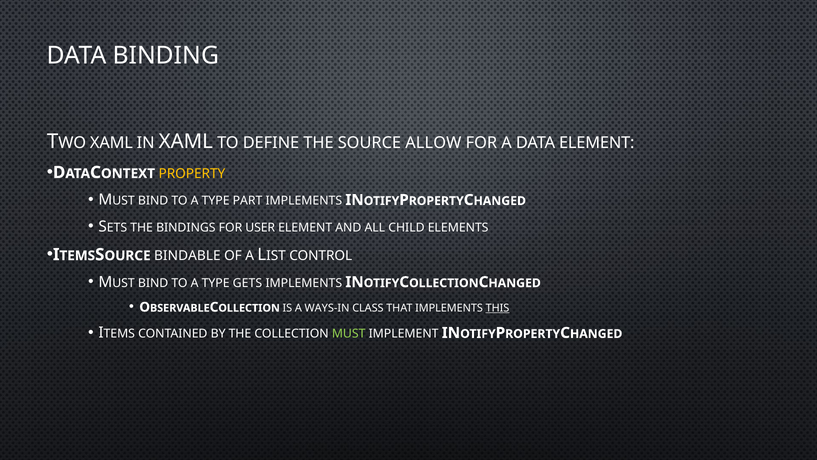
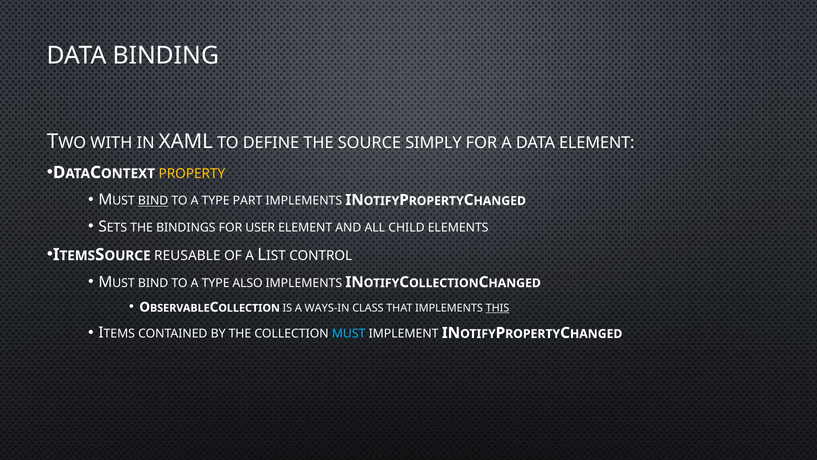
XAML at (111, 143): XAML -> WITH
ALLOW: ALLOW -> SIMPLY
BIND at (153, 201) underline: none -> present
BINDABLE: BINDABLE -> REUSABLE
GETS: GETS -> ALSO
MUST colour: light green -> light blue
